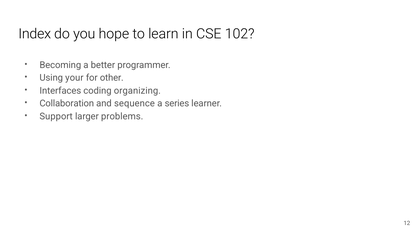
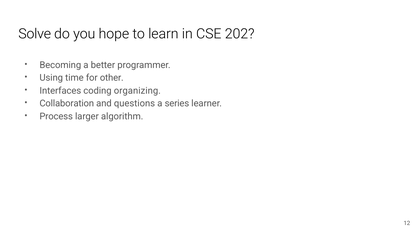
Index: Index -> Solve
102: 102 -> 202
your: your -> time
sequence: sequence -> questions
Support: Support -> Process
problems: problems -> algorithm
